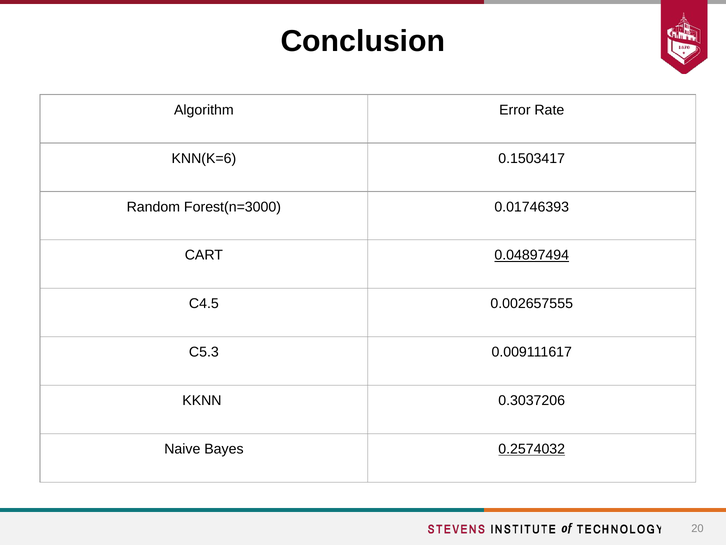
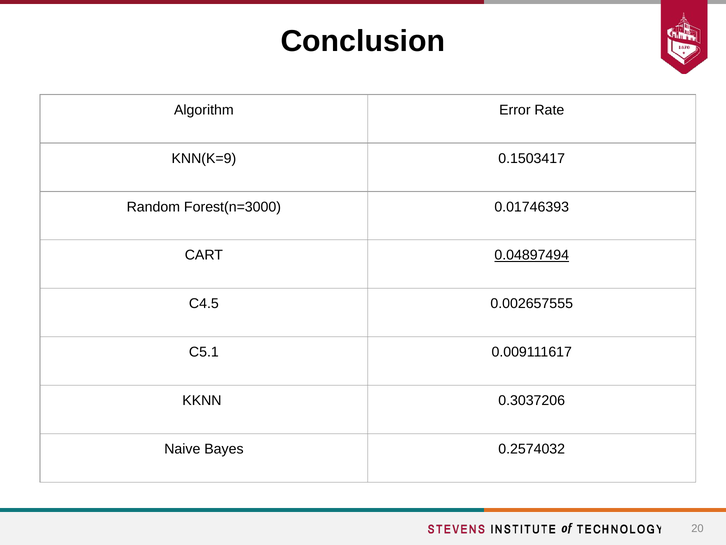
KNN(K=6: KNN(K=6 -> KNN(K=9
C5.3: C5.3 -> C5.1
0.2574032 underline: present -> none
